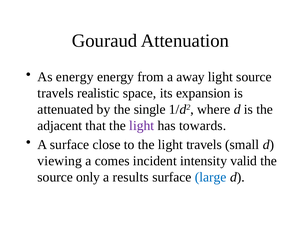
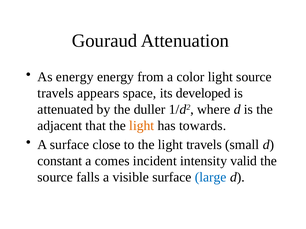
away: away -> color
realistic: realistic -> appears
expansion: expansion -> developed
single: single -> duller
light at (142, 126) colour: purple -> orange
viewing: viewing -> constant
only: only -> falls
results: results -> visible
